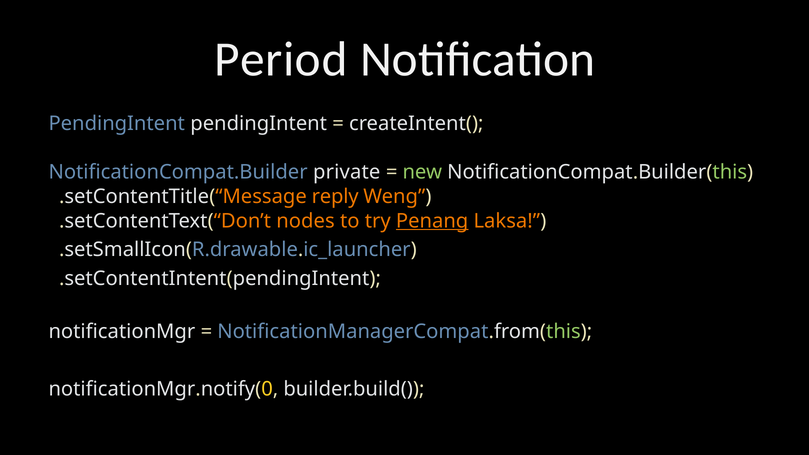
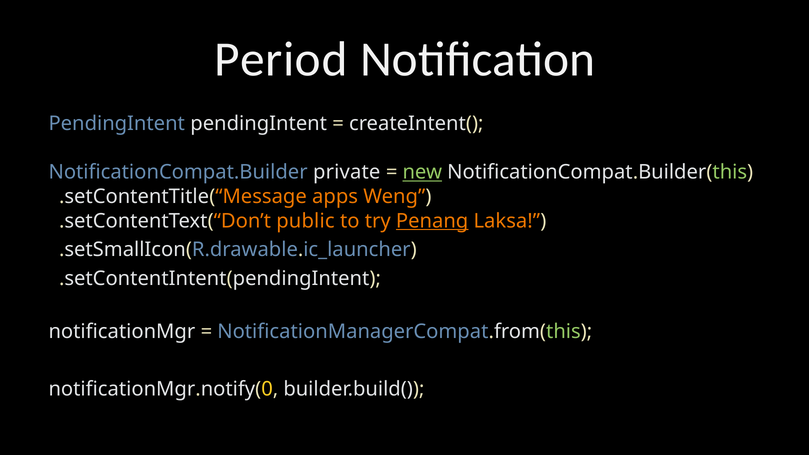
new underline: none -> present
reply: reply -> apps
nodes: nodes -> public
